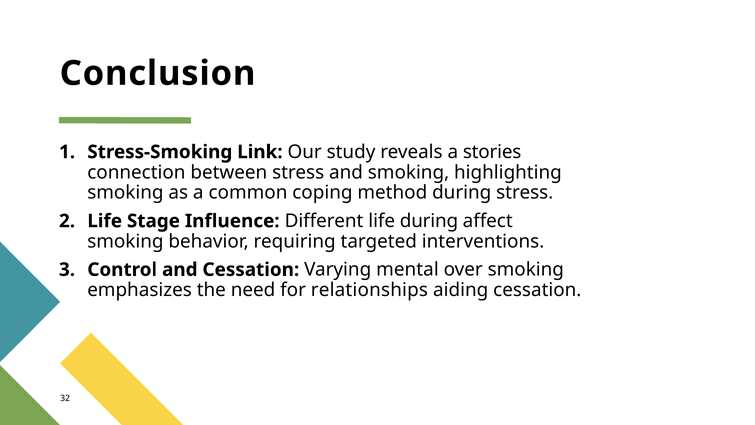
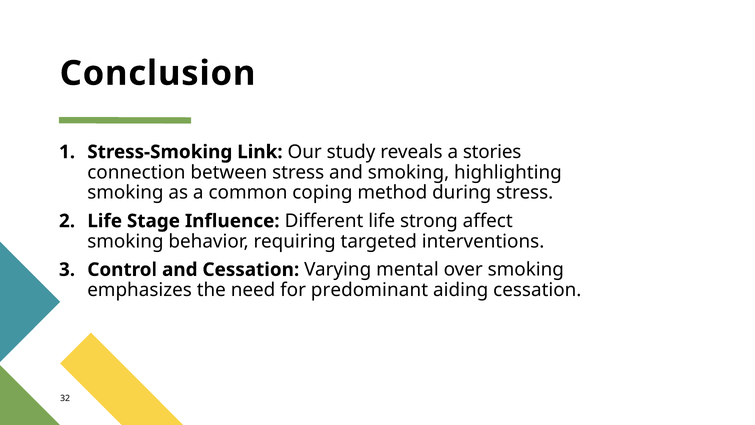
life during: during -> strong
relationships: relationships -> predominant
